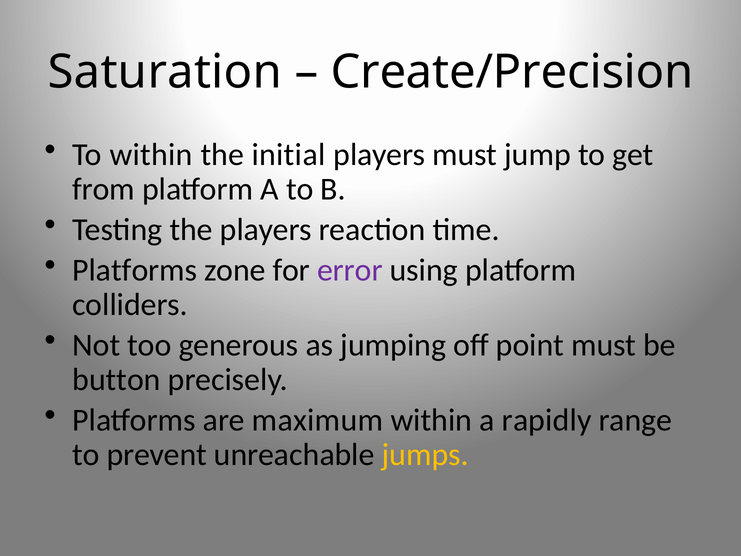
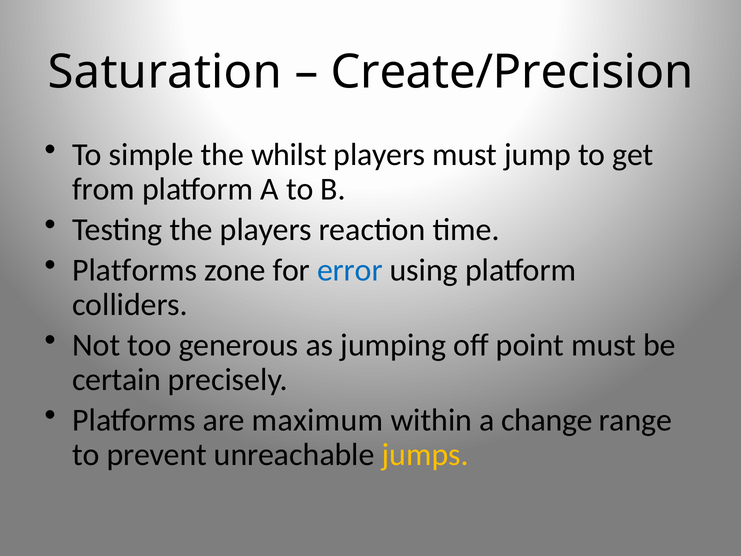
To within: within -> simple
initial: initial -> whilst
error colour: purple -> blue
button: button -> certain
rapidly: rapidly -> change
